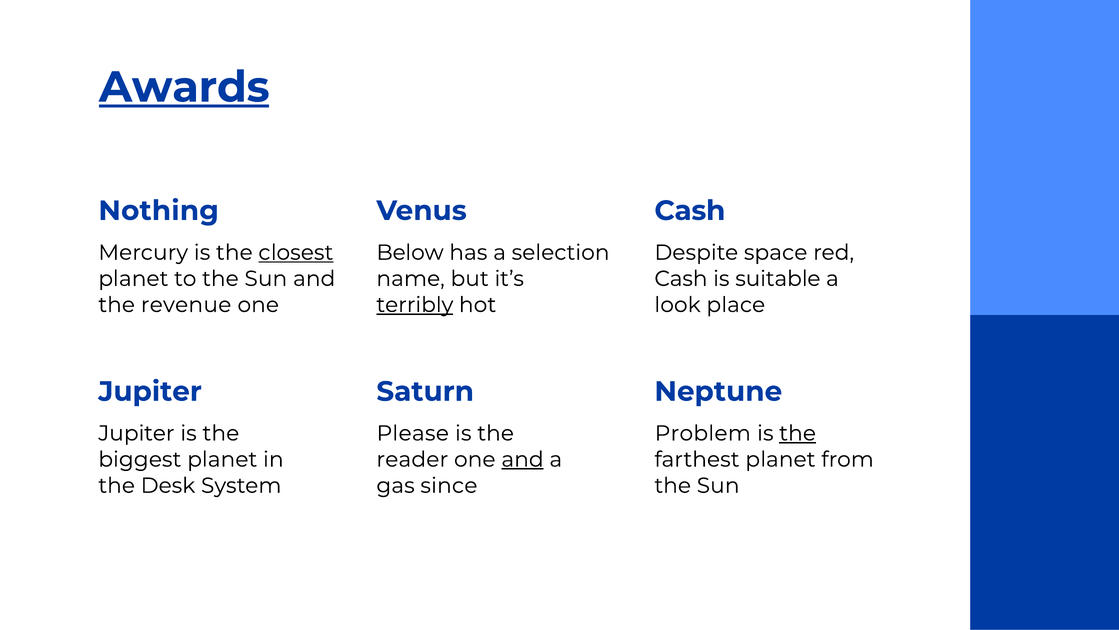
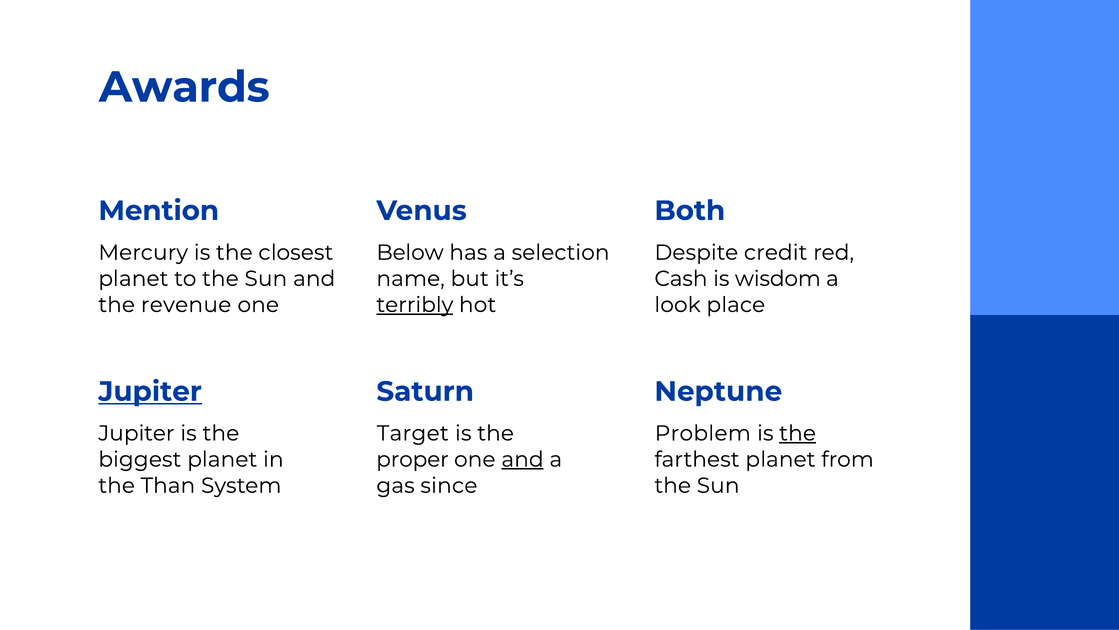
Awards underline: present -> none
Nothing: Nothing -> Mention
Cash at (690, 211): Cash -> Both
closest underline: present -> none
space: space -> credit
suitable: suitable -> wisdom
Jupiter at (150, 391) underline: none -> present
Please: Please -> Target
reader: reader -> proper
Desk: Desk -> Than
